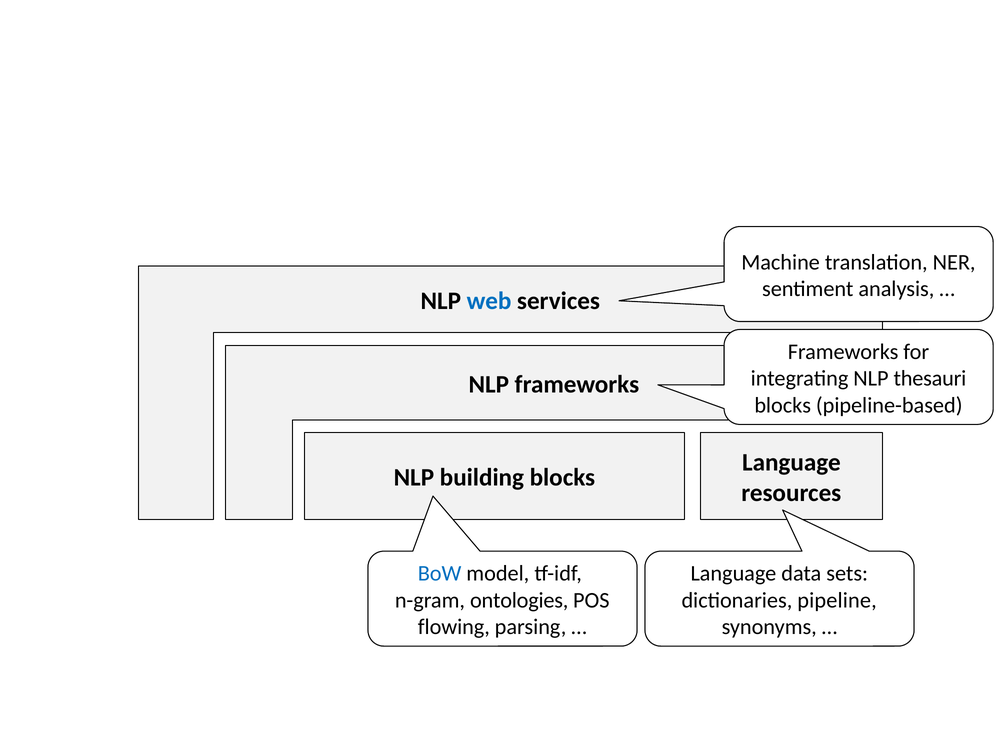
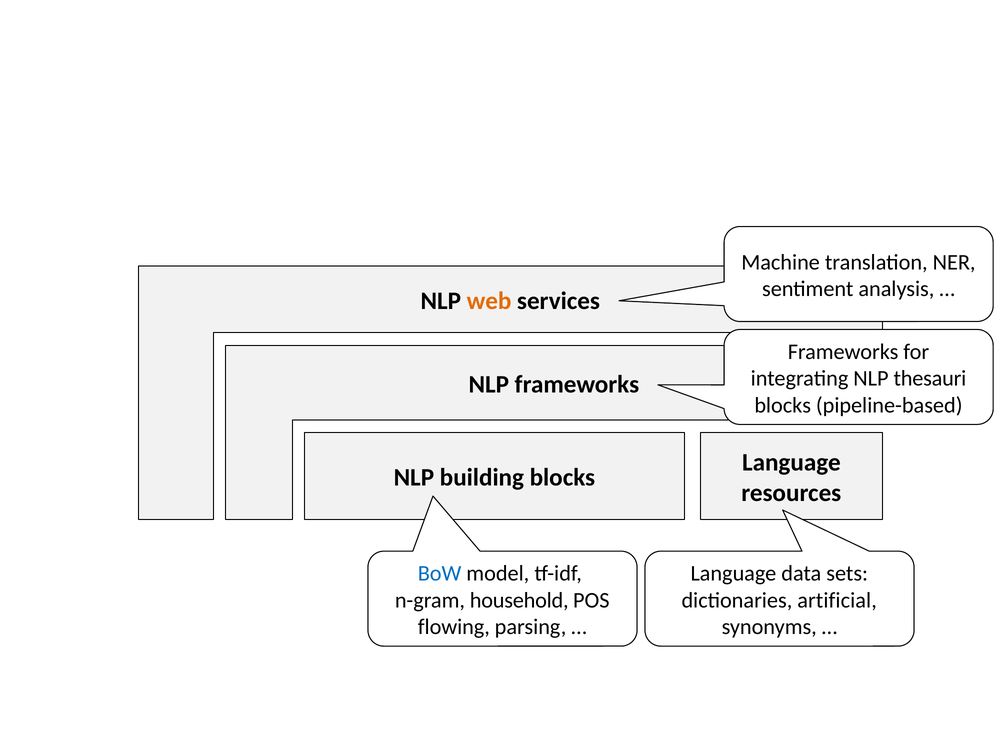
web colour: blue -> orange
ontologies: ontologies -> household
pipeline: pipeline -> artificial
